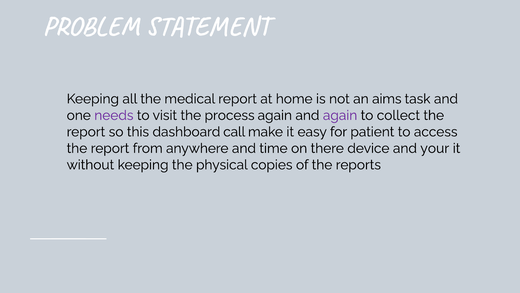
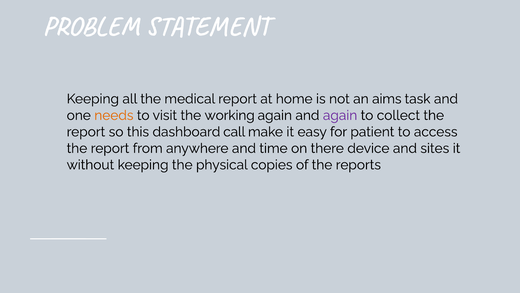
needs colour: purple -> orange
process: process -> working
your: your -> sites
